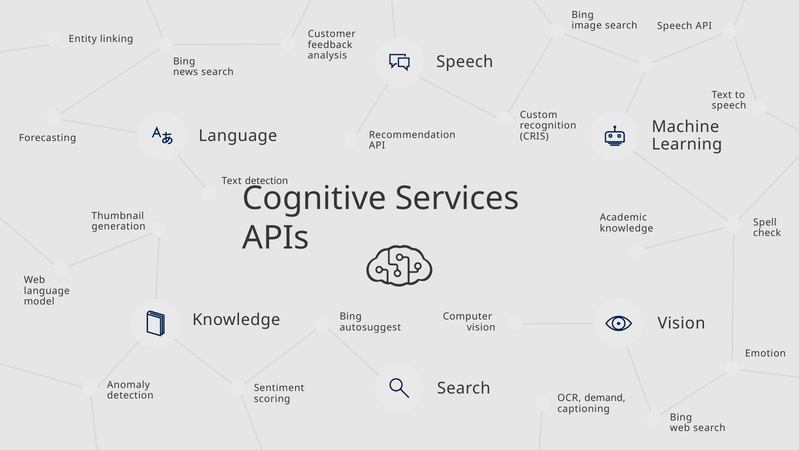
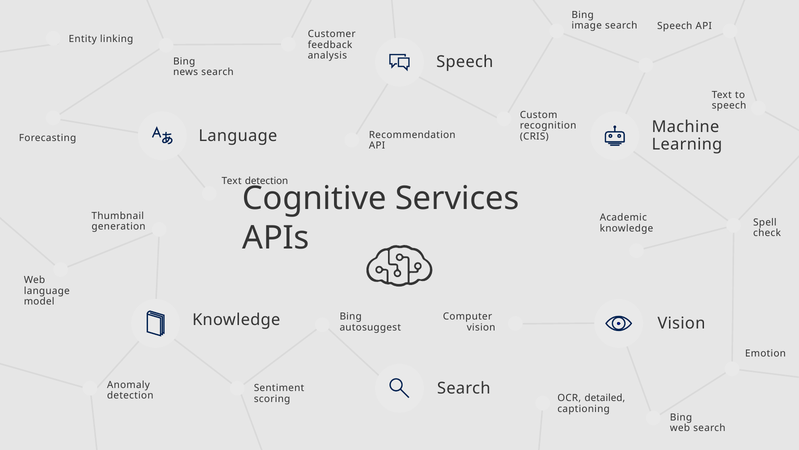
demand: demand -> detailed
